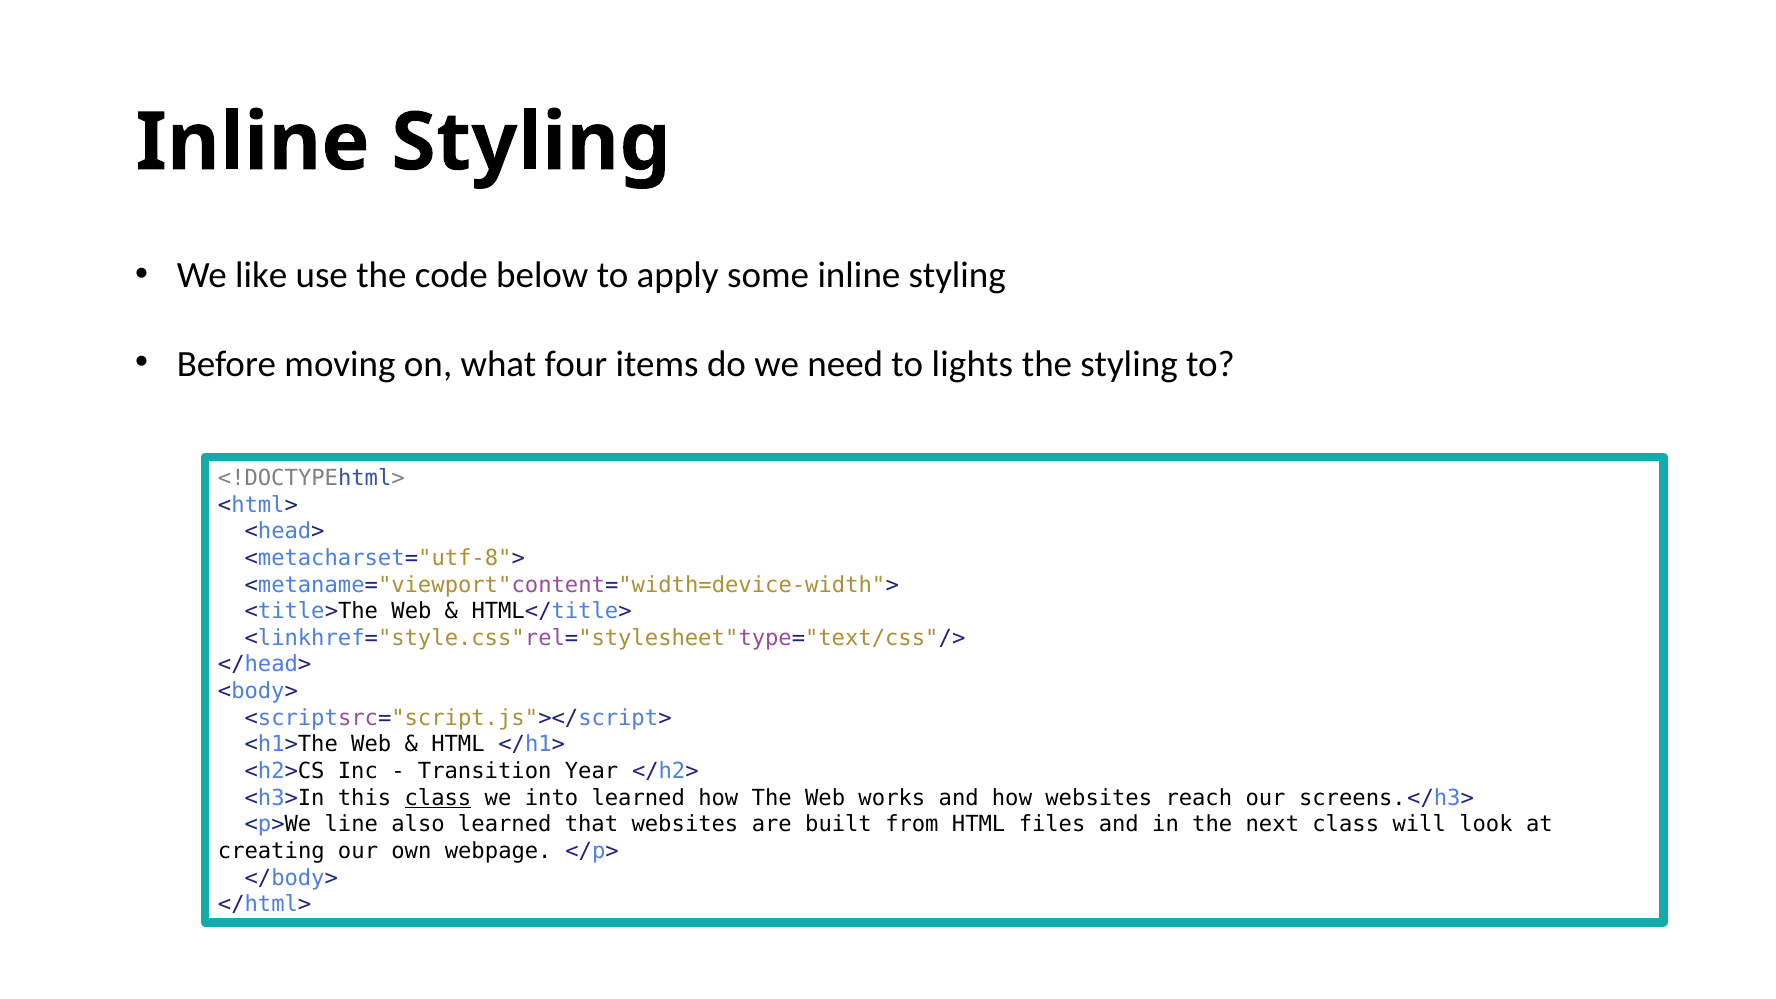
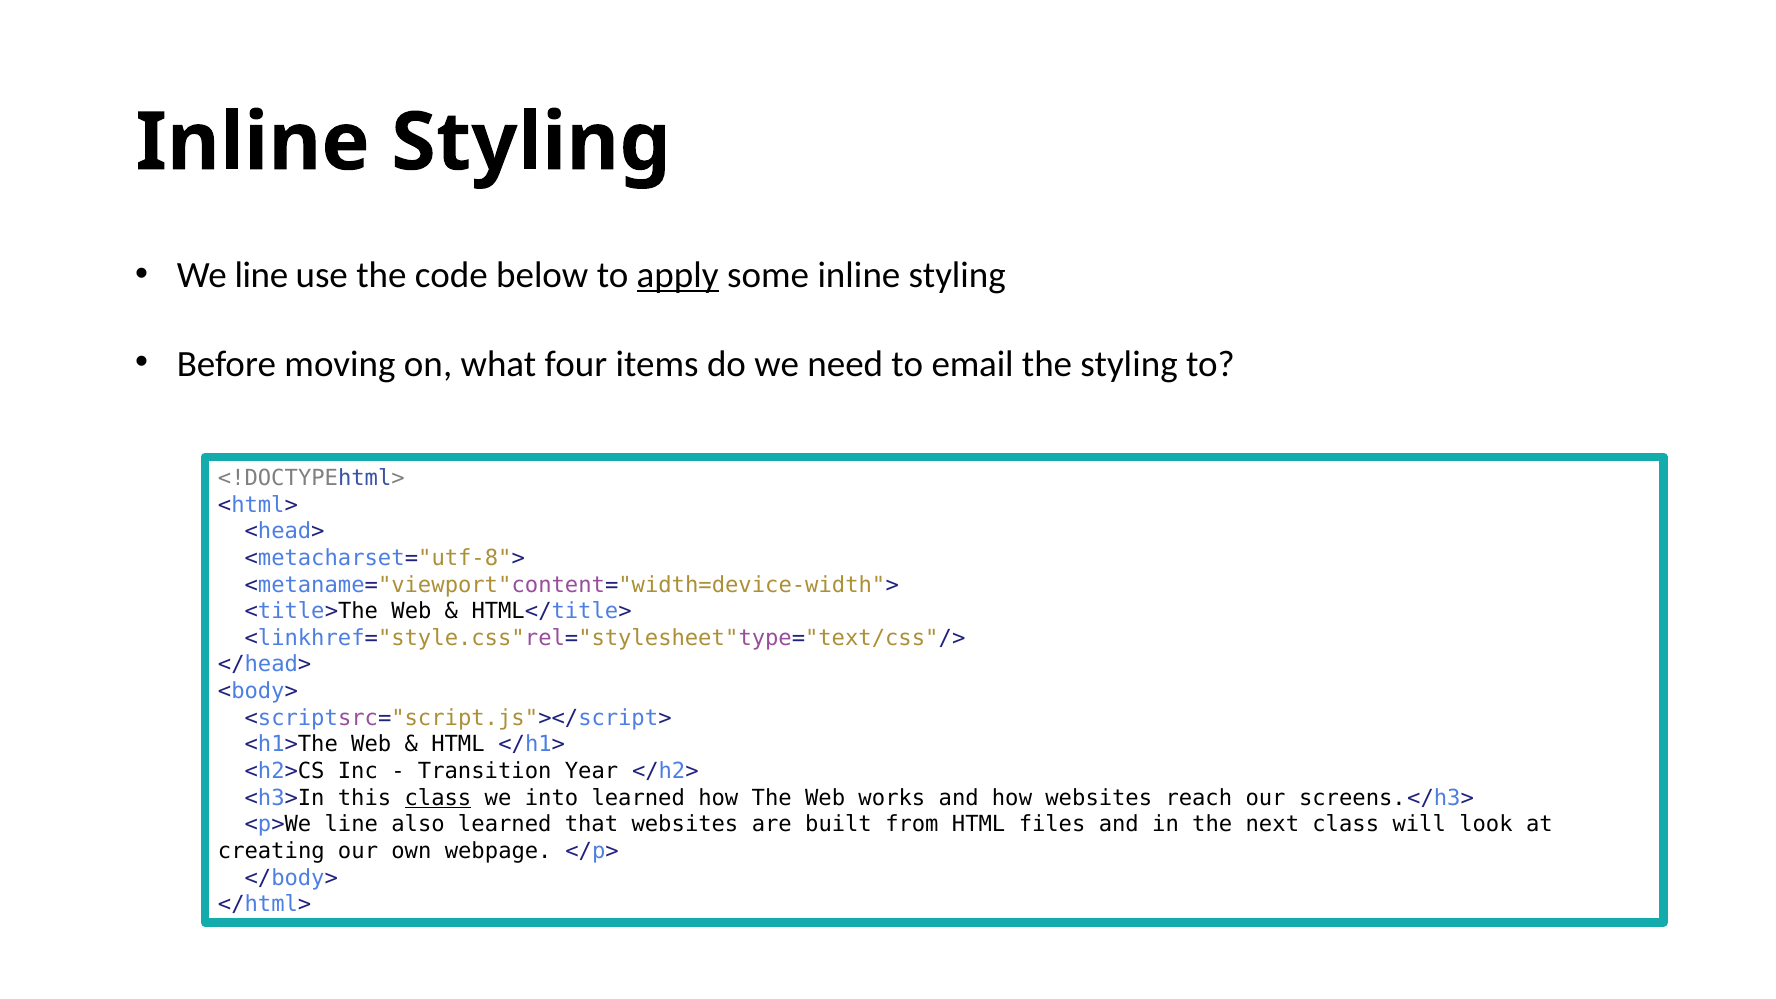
We like: like -> line
apply underline: none -> present
lights: lights -> email
